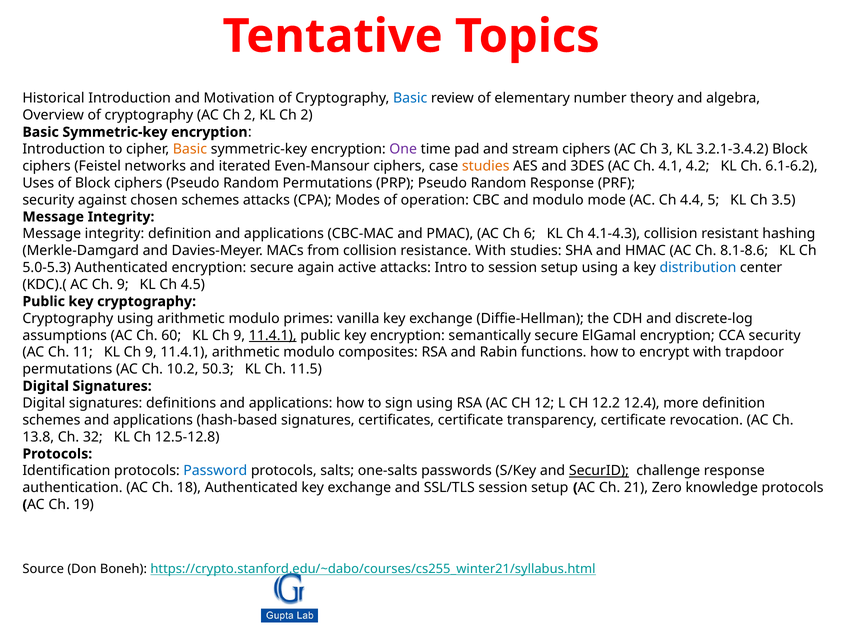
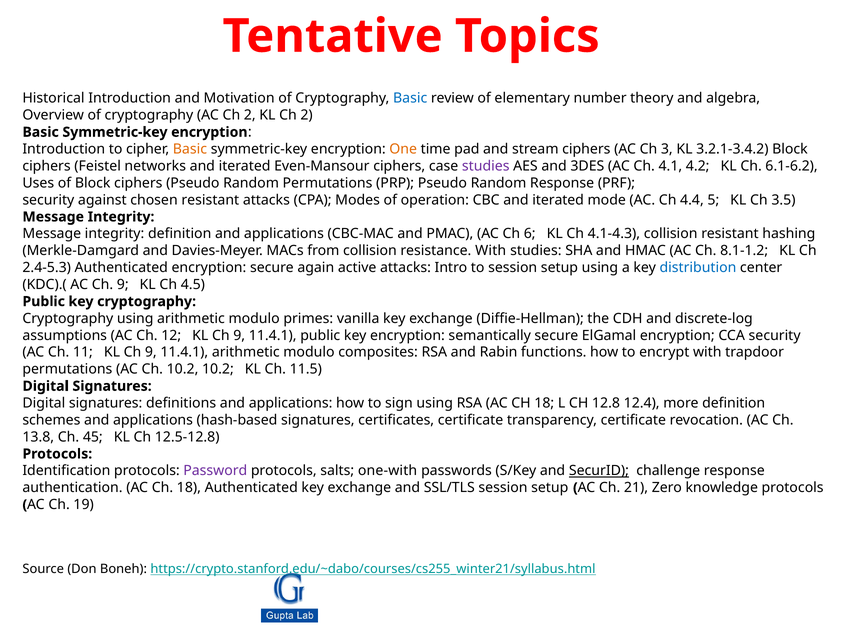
One colour: purple -> orange
studies at (486, 166) colour: orange -> purple
chosen schemes: schemes -> resistant
CBC and modulo: modulo -> iterated
8.1-8.6: 8.1-8.6 -> 8.1-1.2
5.0-5.3: 5.0-5.3 -> 2.4-5.3
60: 60 -> 12
11.4.1 at (273, 335) underline: present -> none
10.2 50.3: 50.3 -> 10.2
RSA AC CH 12: 12 -> 18
12.2: 12.2 -> 12.8
32: 32 -> 45
Password colour: blue -> purple
one-salts: one-salts -> one-with
